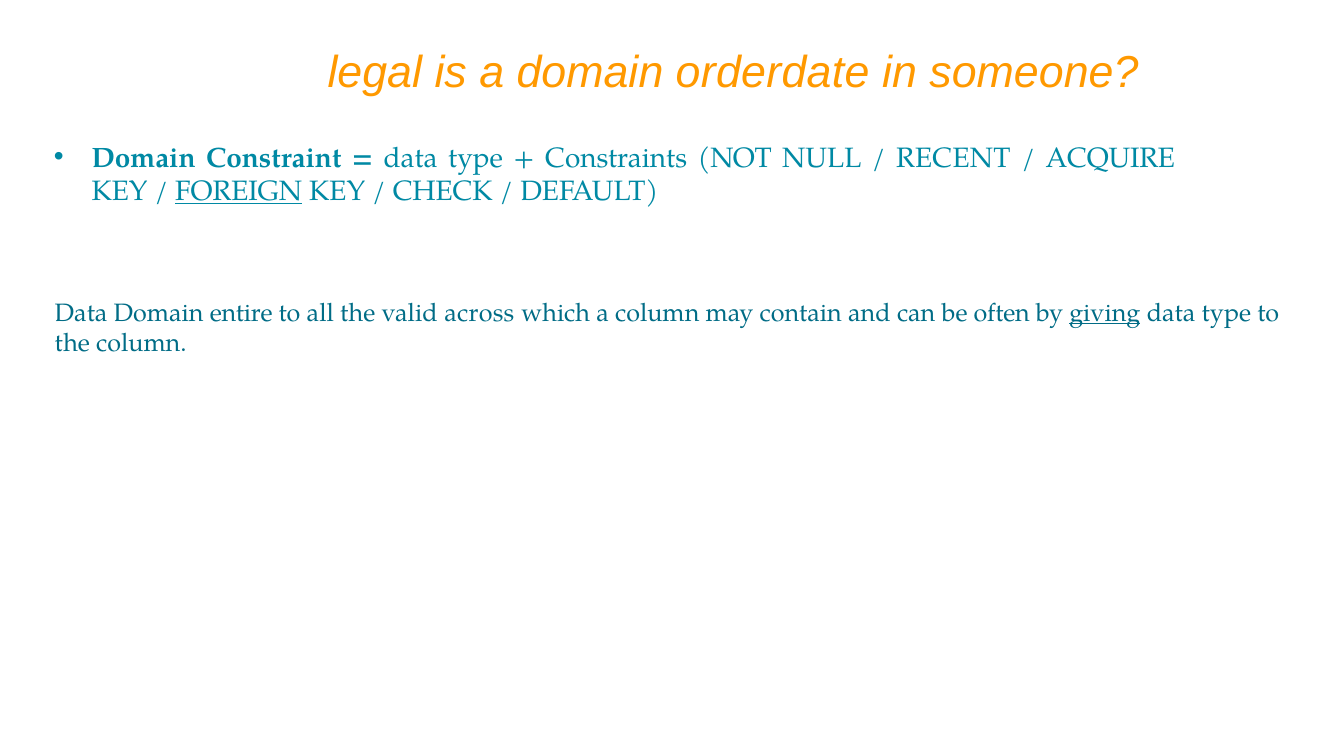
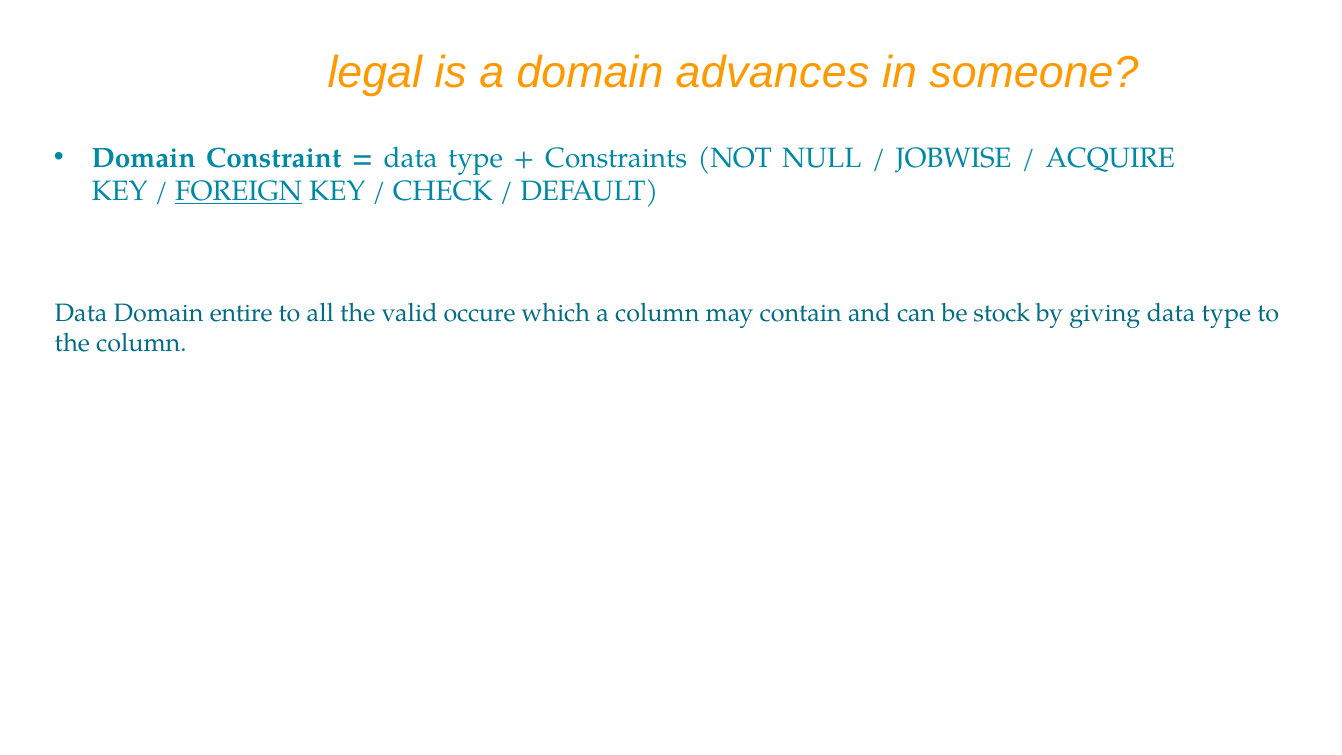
orderdate: orderdate -> advances
RECENT: RECENT -> JOBWISE
across: across -> occure
often: often -> stock
giving underline: present -> none
